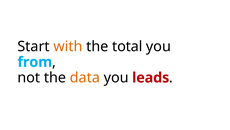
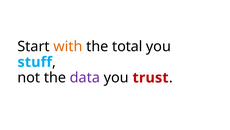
from: from -> stuff
data colour: orange -> purple
leads: leads -> trust
